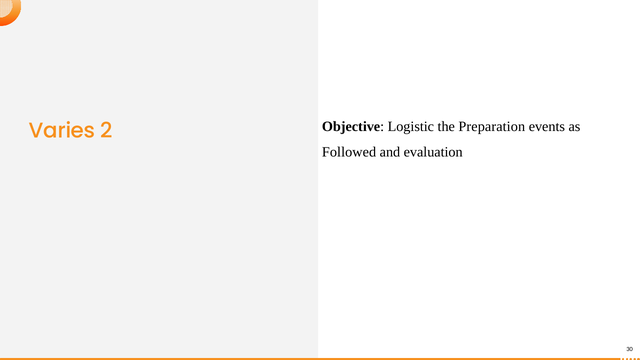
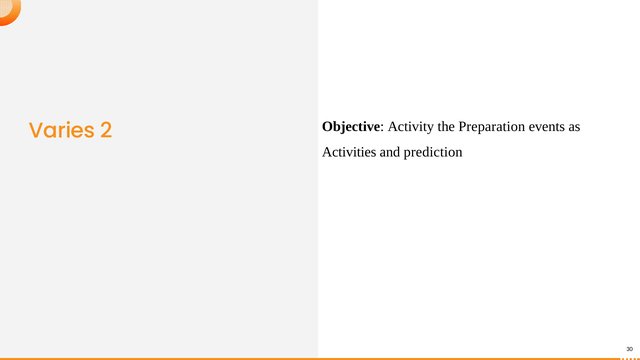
Logistic: Logistic -> Activity
Followed: Followed -> Activities
evaluation: evaluation -> prediction
